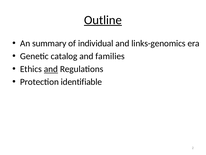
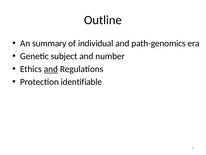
Outline underline: present -> none
links-genomics: links-genomics -> path-genomics
catalog: catalog -> subject
families: families -> number
